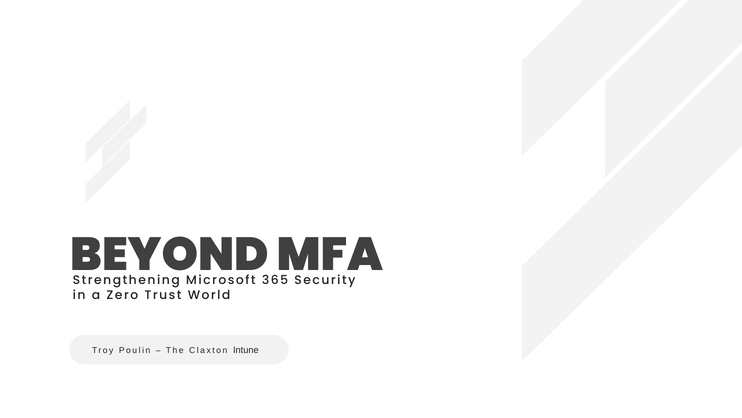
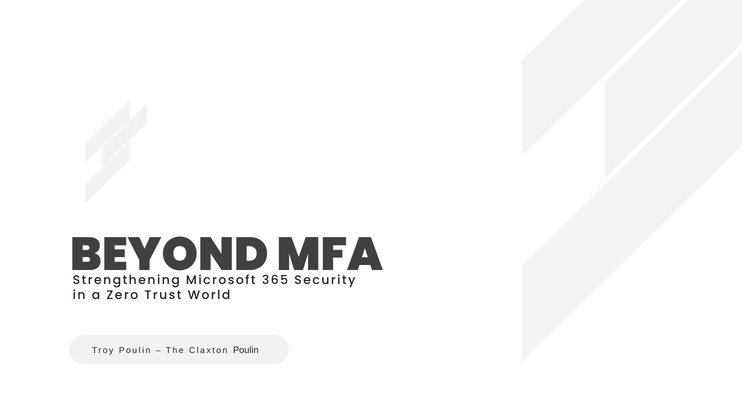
Claxton Intune: Intune -> Poulin
